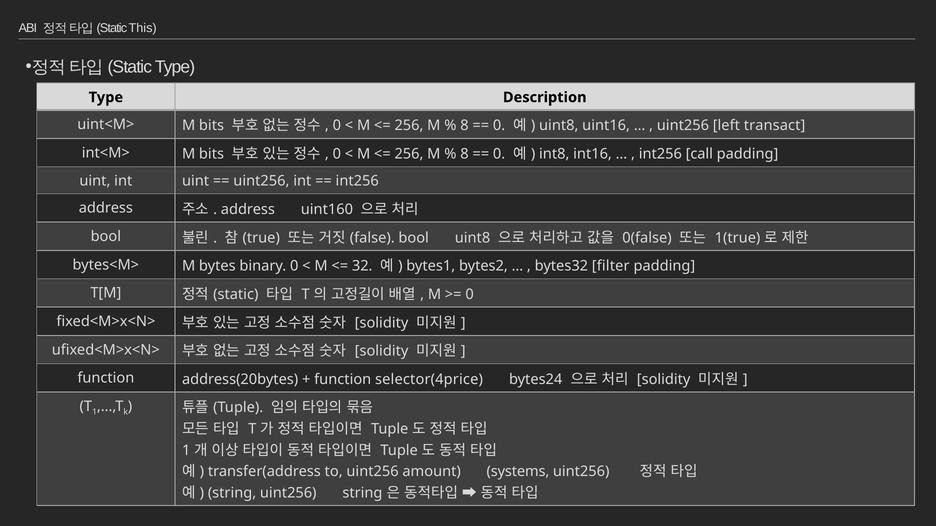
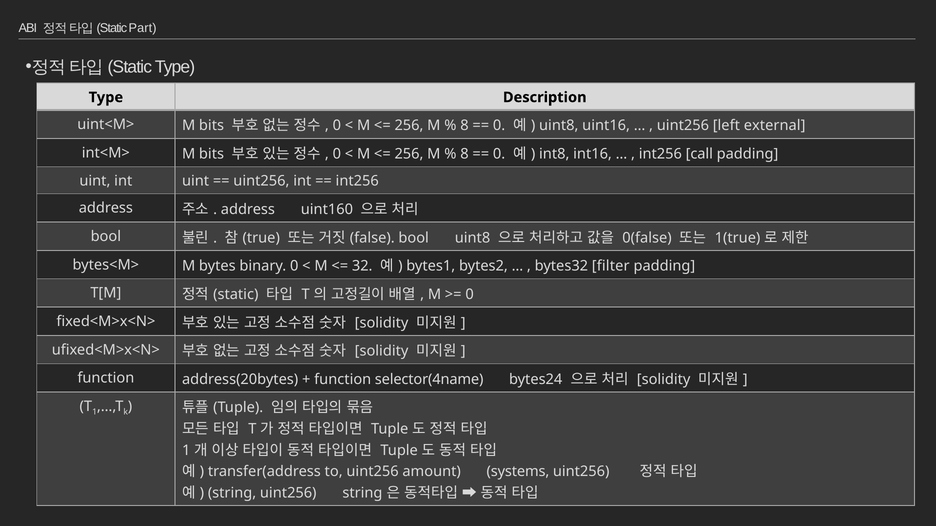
This: This -> Part
transact: transact -> external
selector(4price: selector(4price -> selector(4name
